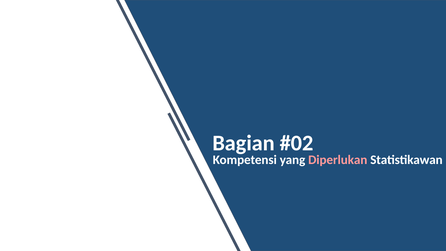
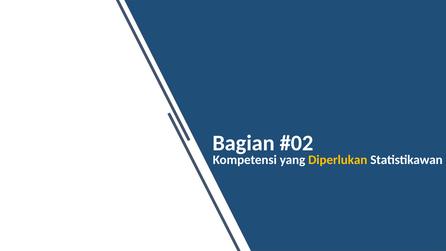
Diperlukan colour: pink -> yellow
